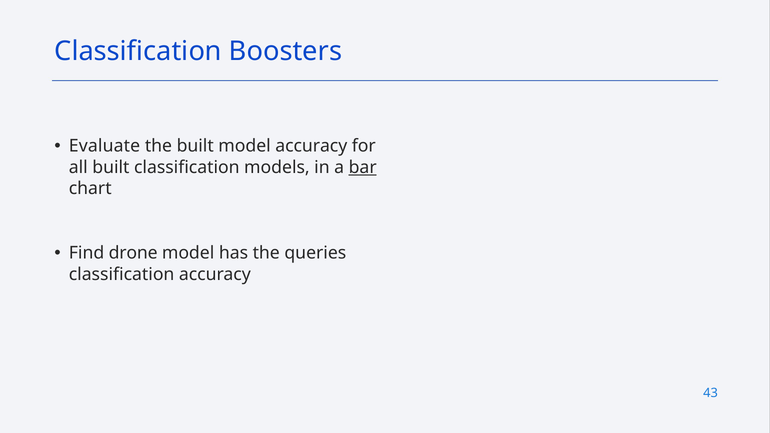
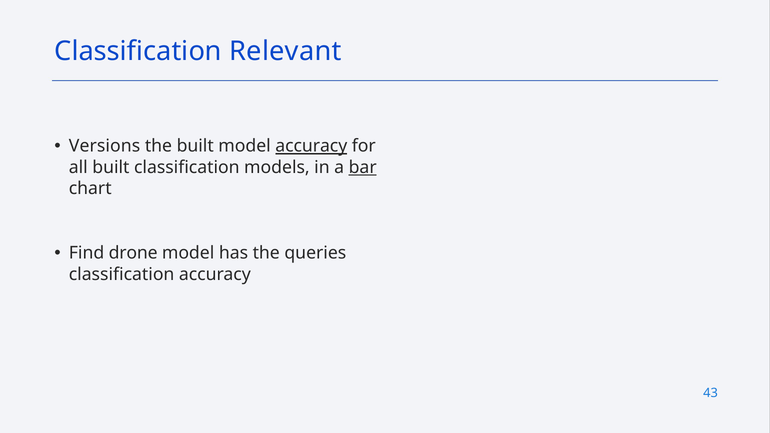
Boosters: Boosters -> Relevant
Evaluate: Evaluate -> Versions
accuracy at (311, 146) underline: none -> present
